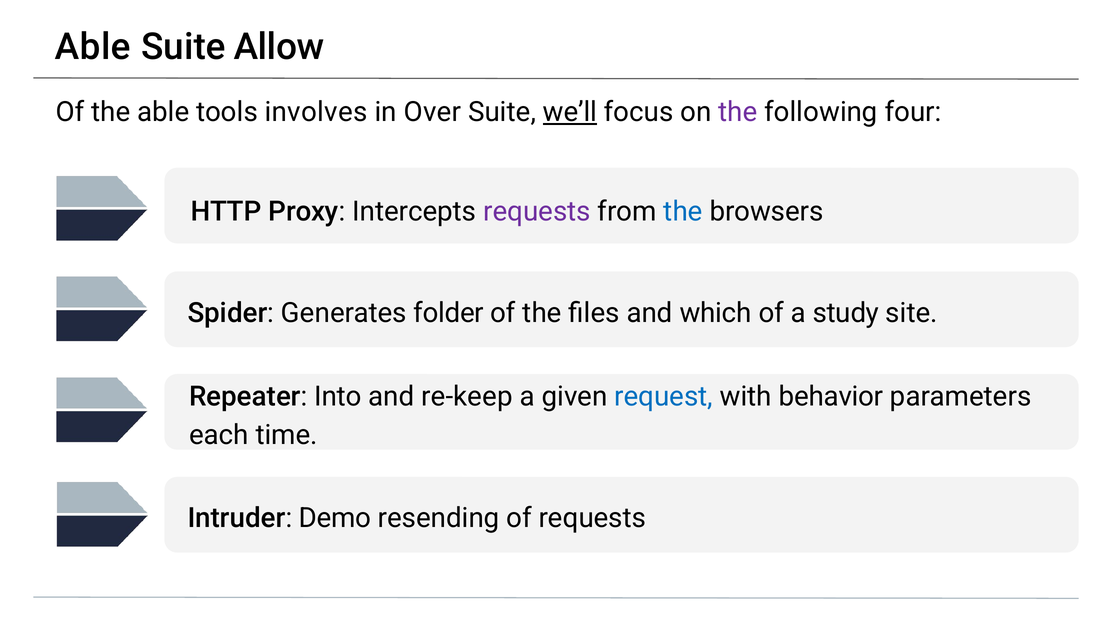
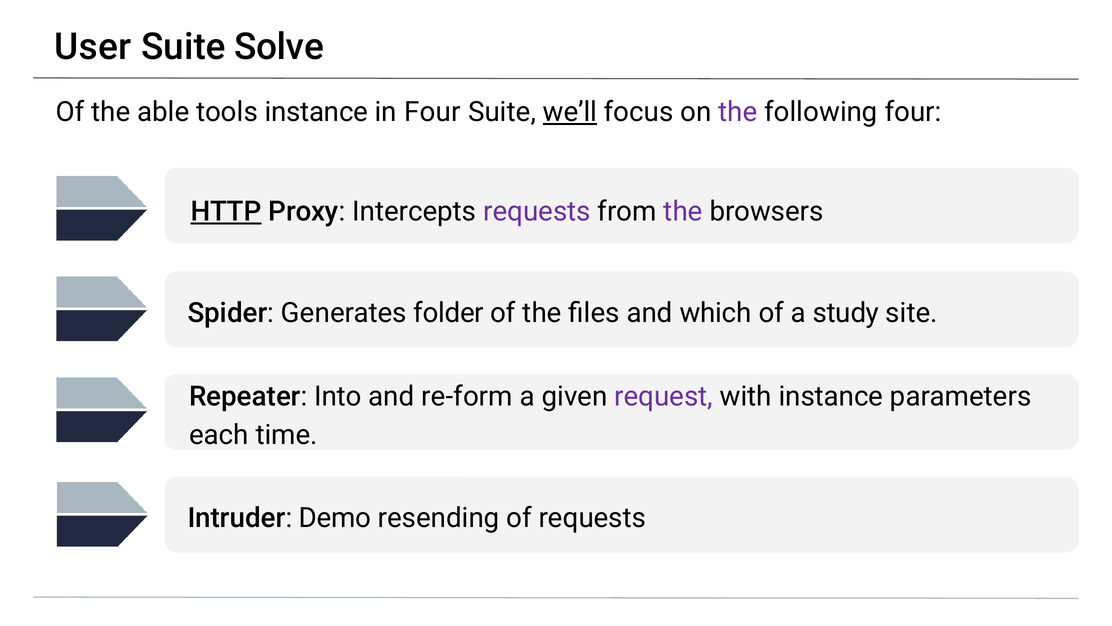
Able at (93, 47): Able -> User
Allow: Allow -> Solve
tools involves: involves -> instance
in Over: Over -> Four
HTTP underline: none -> present
the at (683, 211) colour: blue -> purple
re-keep: re-keep -> re-form
request colour: blue -> purple
with behavior: behavior -> instance
